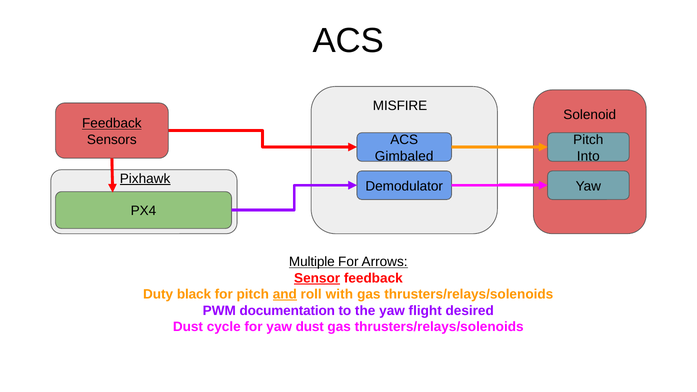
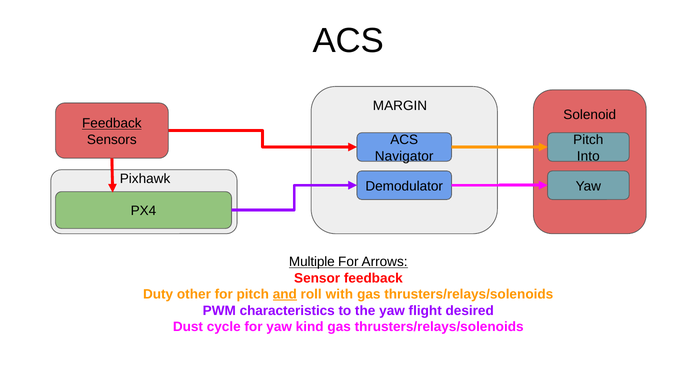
MISFIRE: MISFIRE -> MARGIN
Gimbaled: Gimbaled -> Navigator
Pixhawk underline: present -> none
Sensor underline: present -> none
black: black -> other
documentation: documentation -> characteristics
yaw dust: dust -> kind
